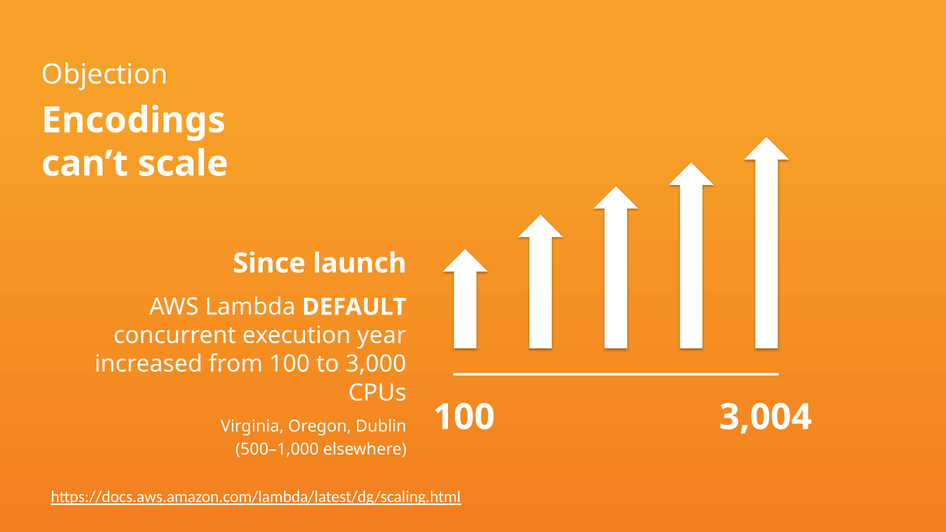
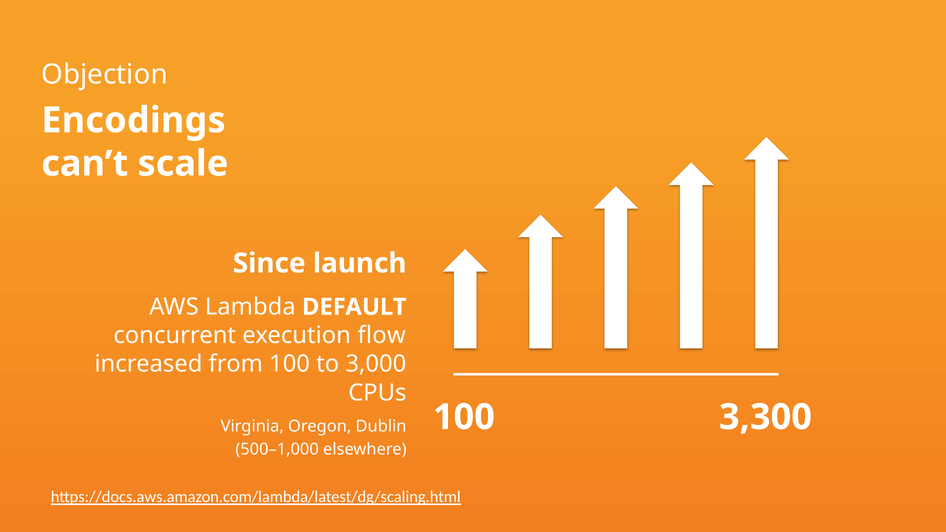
year: year -> flow
3,004: 3,004 -> 3,300
